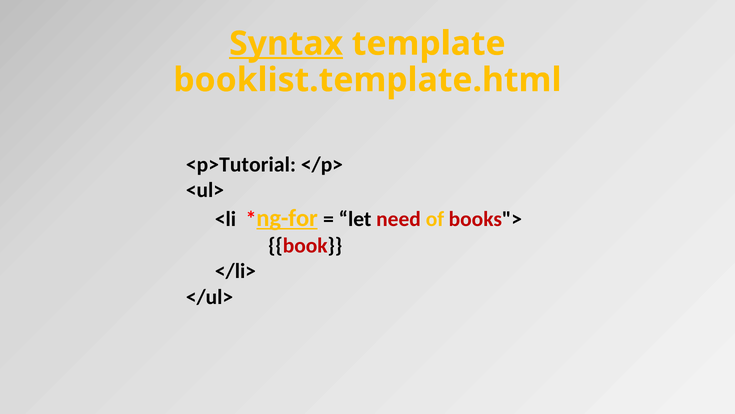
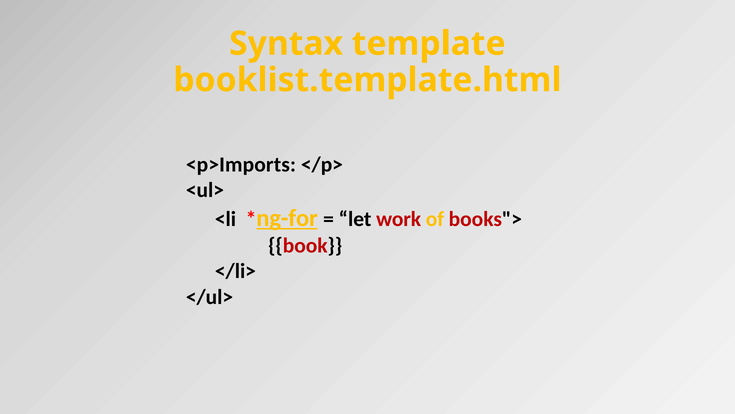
Syntax underline: present -> none
<p>Tutorial: <p>Tutorial -> <p>Imports
need: need -> work
